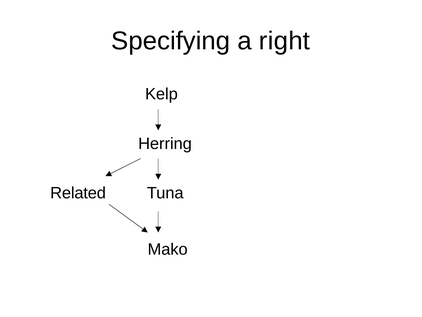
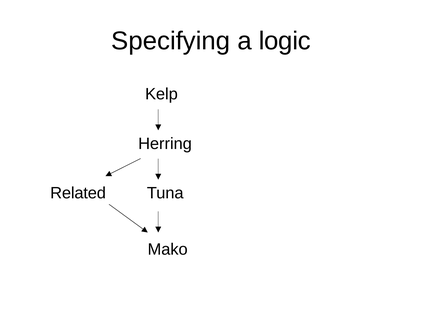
right: right -> logic
